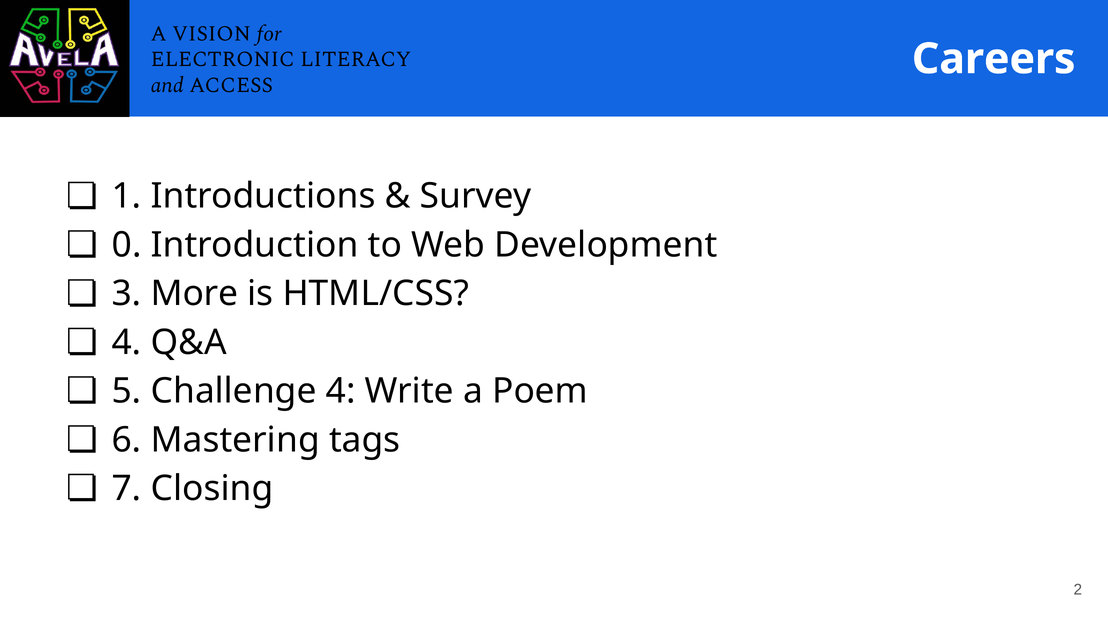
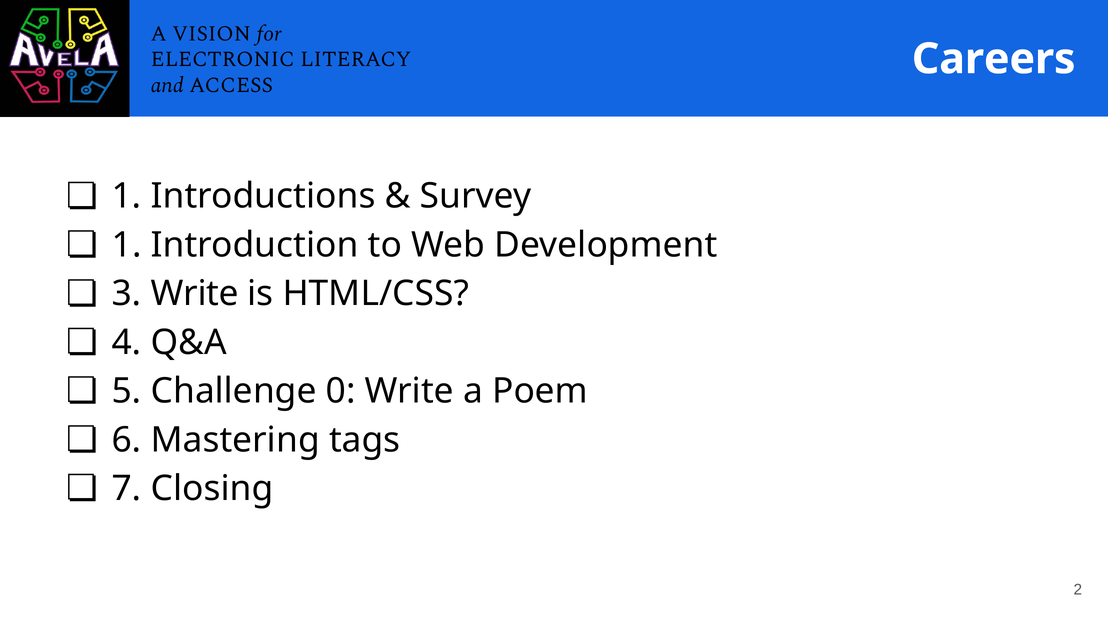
0 at (127, 245): 0 -> 1
3 More: More -> Write
Challenge 4: 4 -> 0
